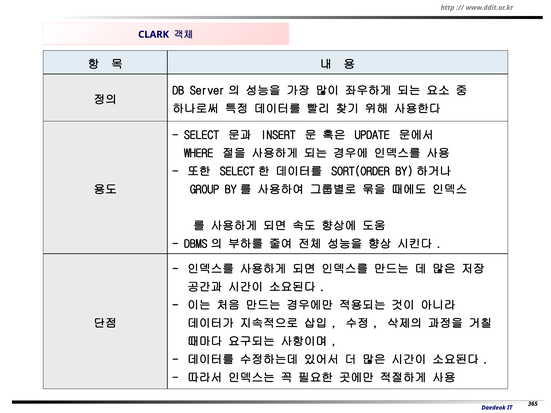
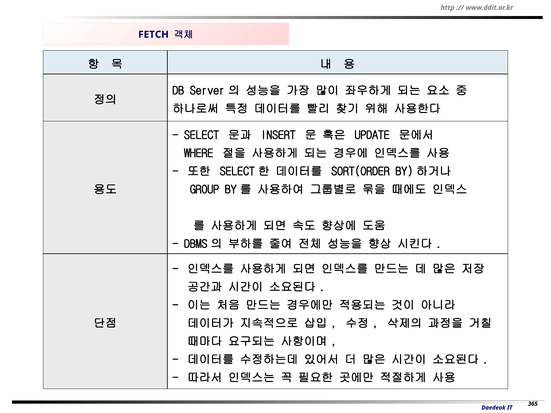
CLARK: CLARK -> FETCH
